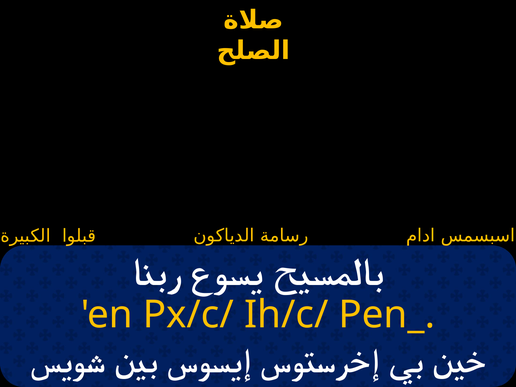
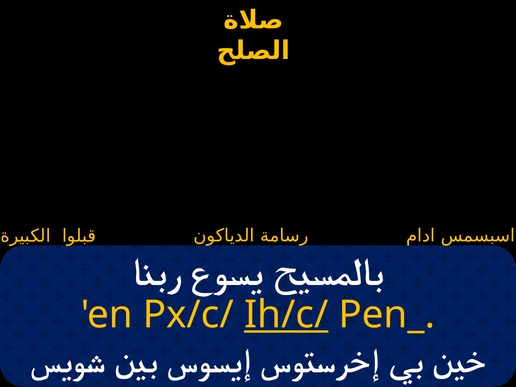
Ih/c/ underline: none -> present
